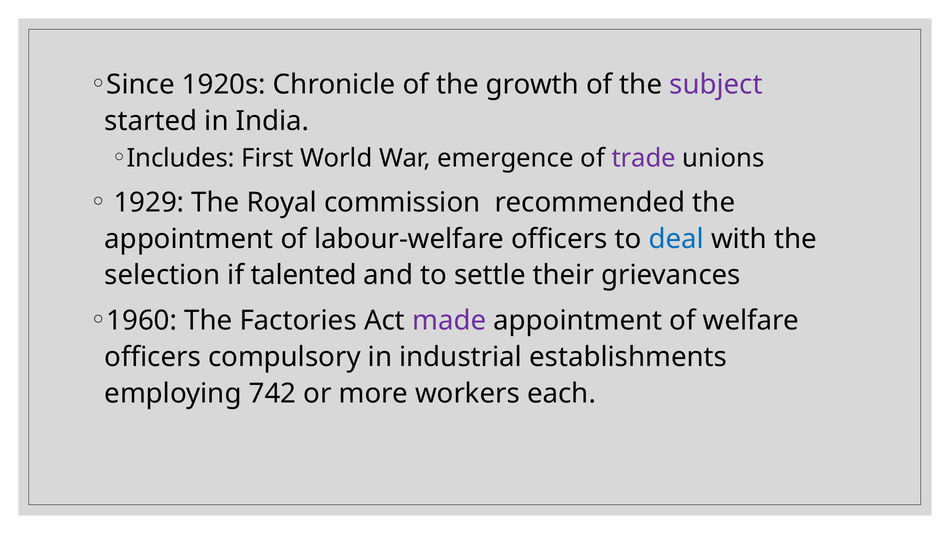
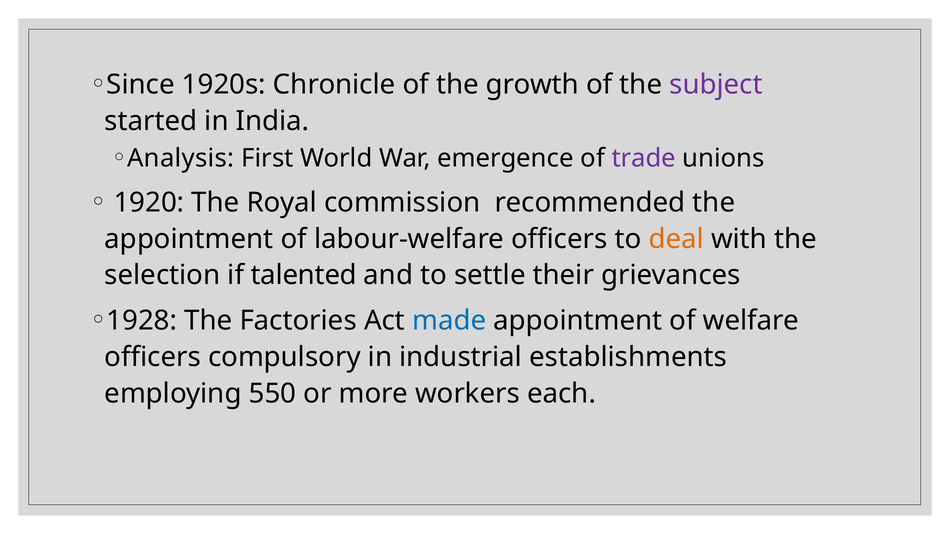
Includes: Includes -> Analysis
1929: 1929 -> 1920
deal colour: blue -> orange
1960: 1960 -> 1928
made colour: purple -> blue
742: 742 -> 550
